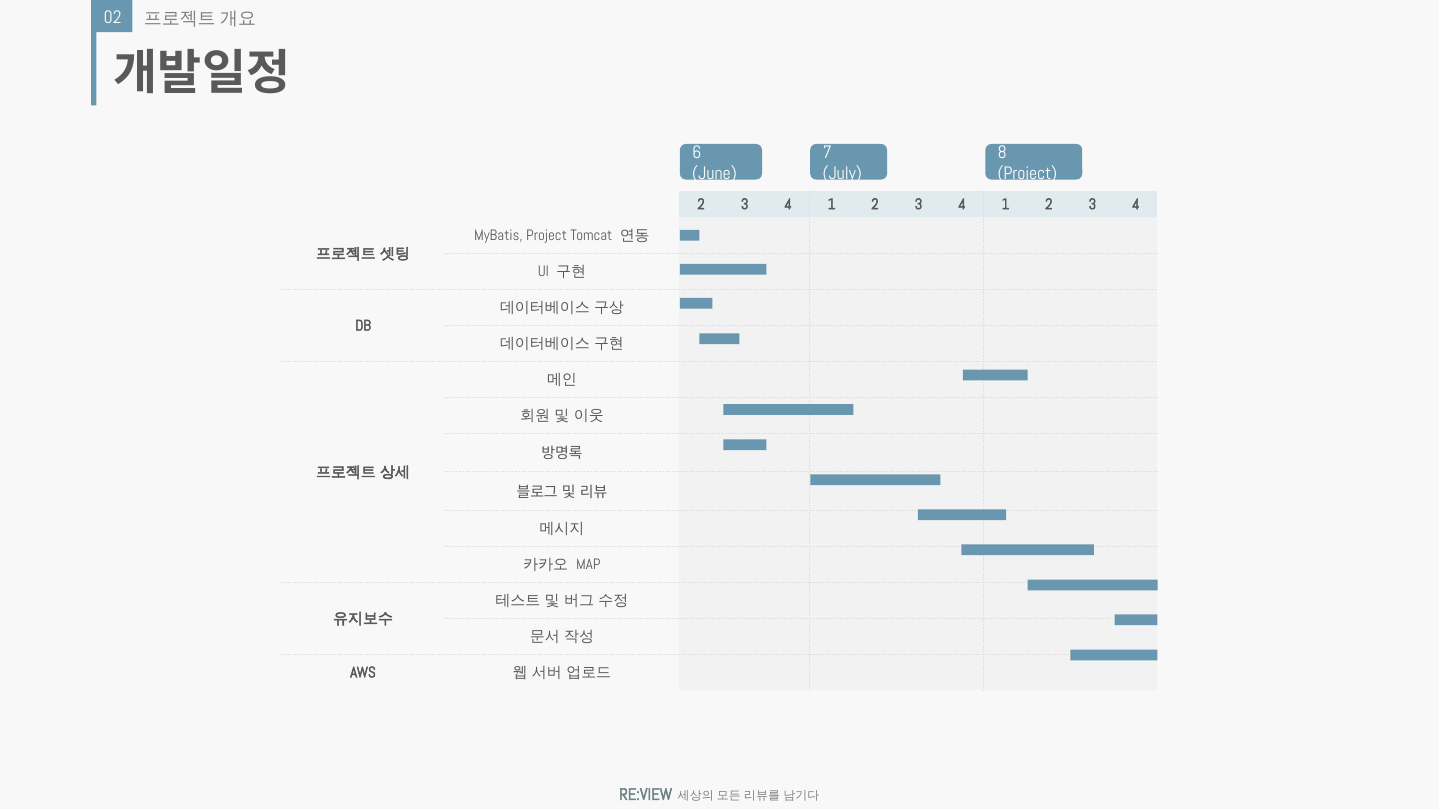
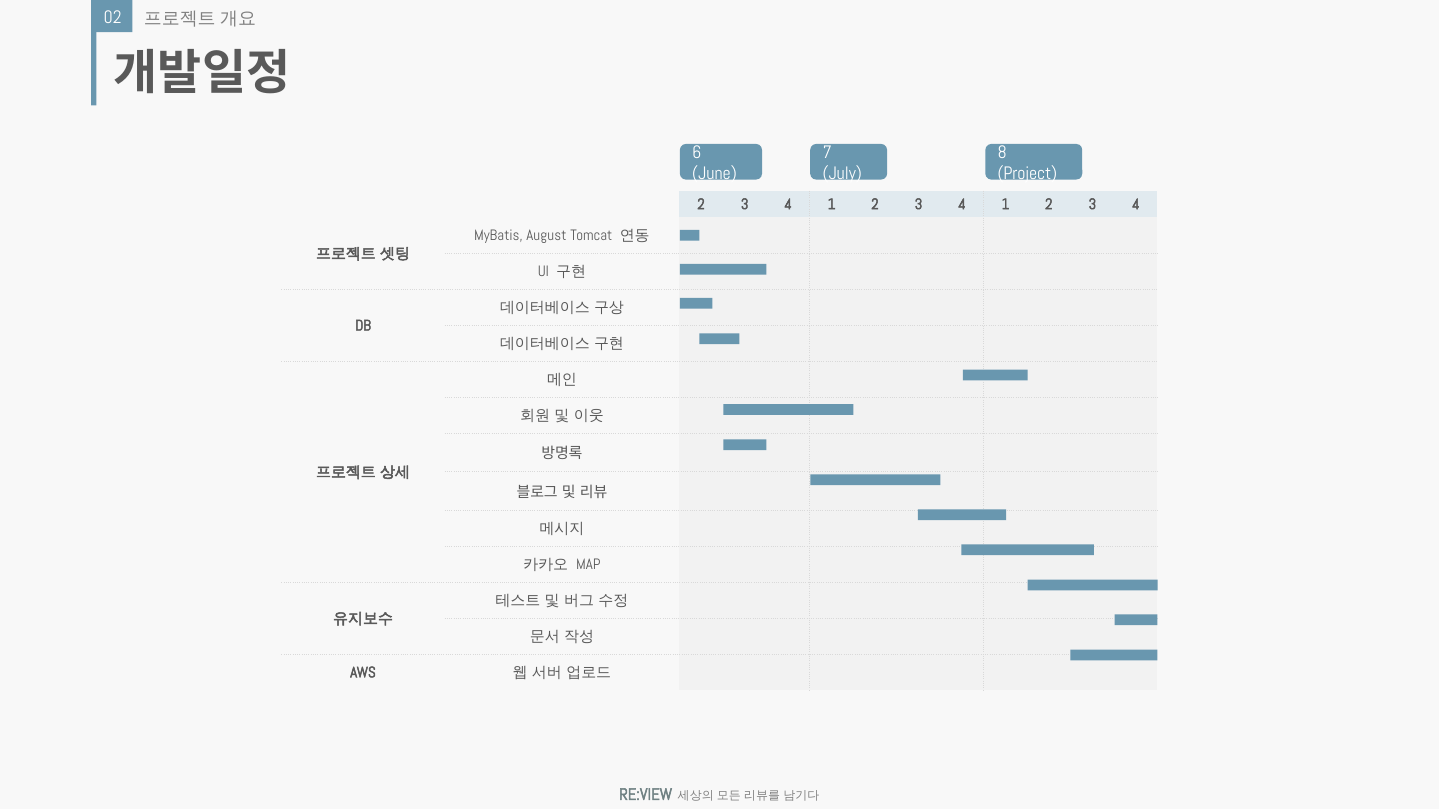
MyBatis Project: Project -> August
